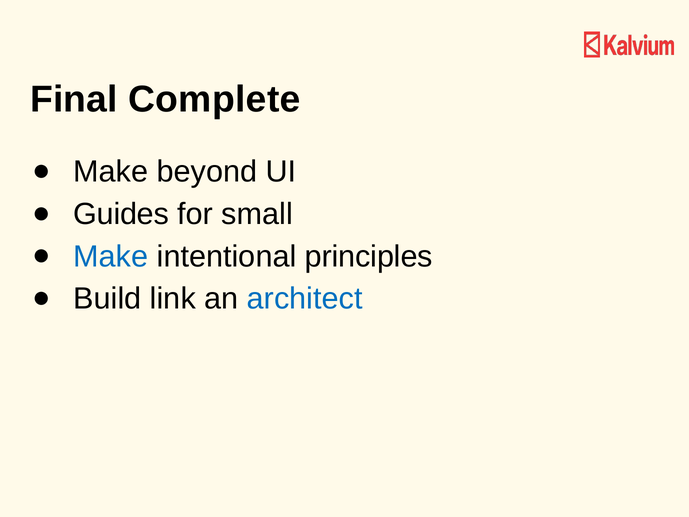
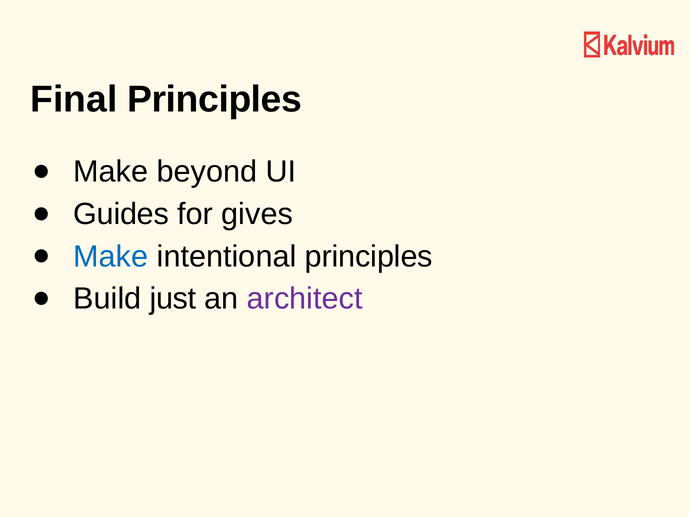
Final Complete: Complete -> Principles
small: small -> gives
link: link -> just
architect colour: blue -> purple
